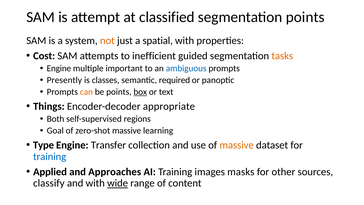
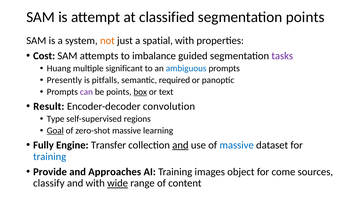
inefficient: inefficient -> imbalance
tasks colour: orange -> purple
Engine at (59, 68): Engine -> Huang
important: important -> significant
classes: classes -> pitfalls
can colour: orange -> purple
Things: Things -> Result
appropriate: appropriate -> convolution
Both: Both -> Type
Goal underline: none -> present
Type: Type -> Fully
and at (180, 145) underline: none -> present
massive at (237, 145) colour: orange -> blue
Applied: Applied -> Provide
masks: masks -> object
other: other -> come
